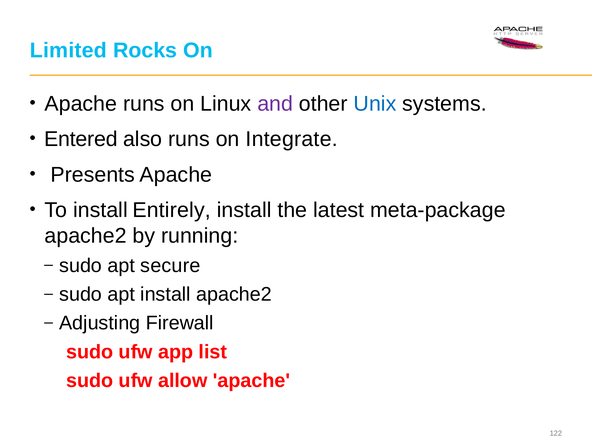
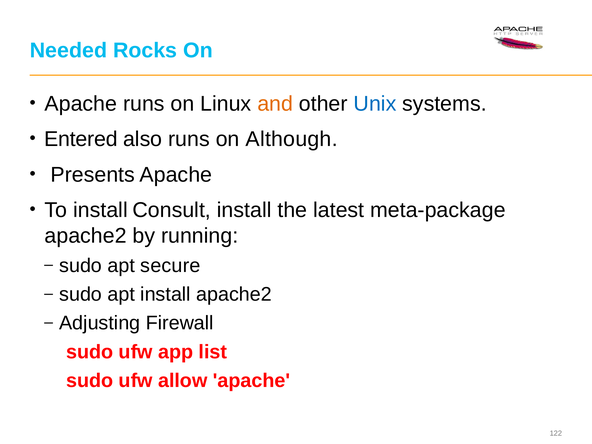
Limited: Limited -> Needed
and colour: purple -> orange
Integrate: Integrate -> Although
Entirely: Entirely -> Consult
